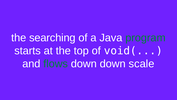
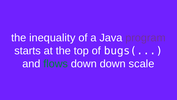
searching: searching -> inequality
program colour: green -> purple
void(: void( -> bugs(
